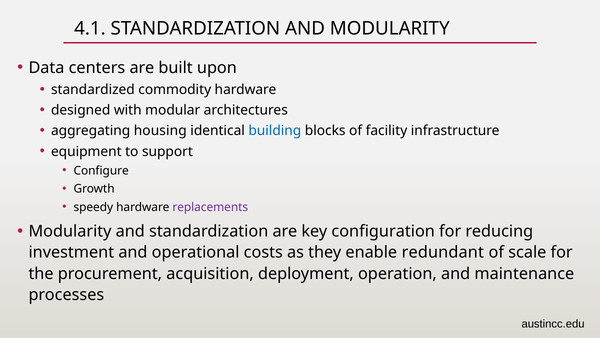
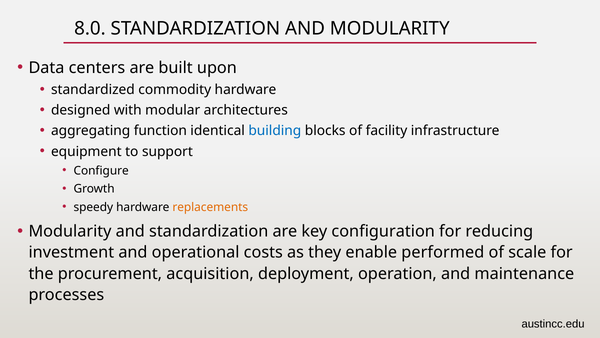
4.1: 4.1 -> 8.0
housing: housing -> function
replacements colour: purple -> orange
redundant: redundant -> performed
